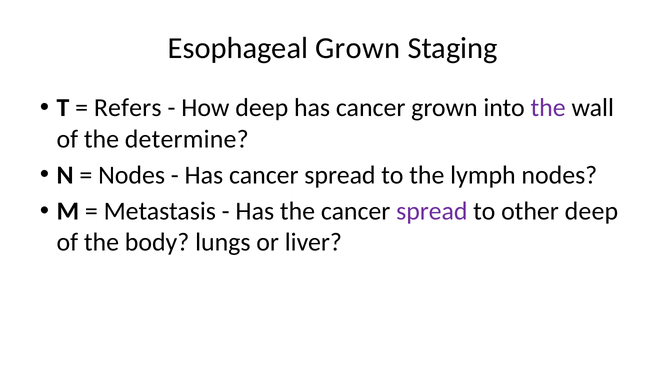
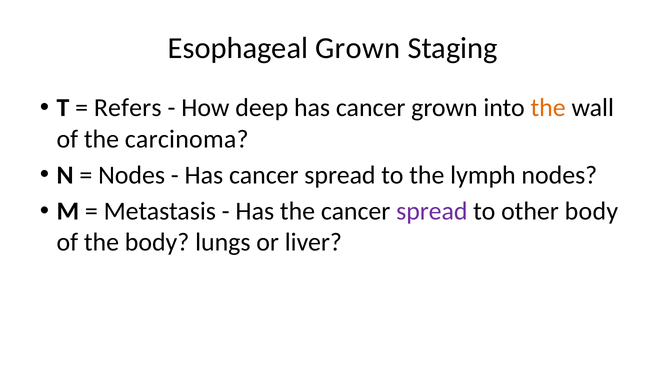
the at (548, 108) colour: purple -> orange
determine: determine -> carcinoma
other deep: deep -> body
